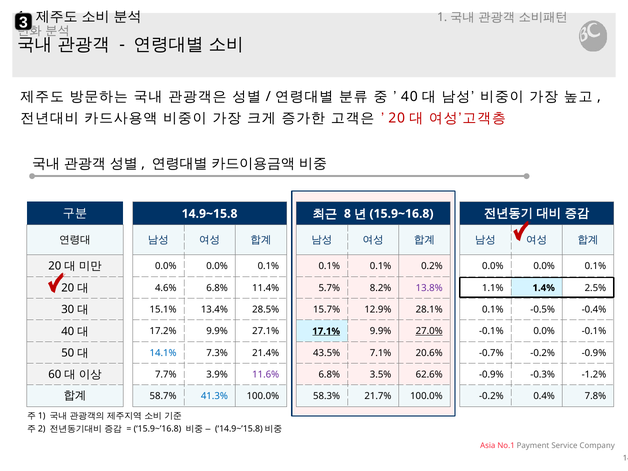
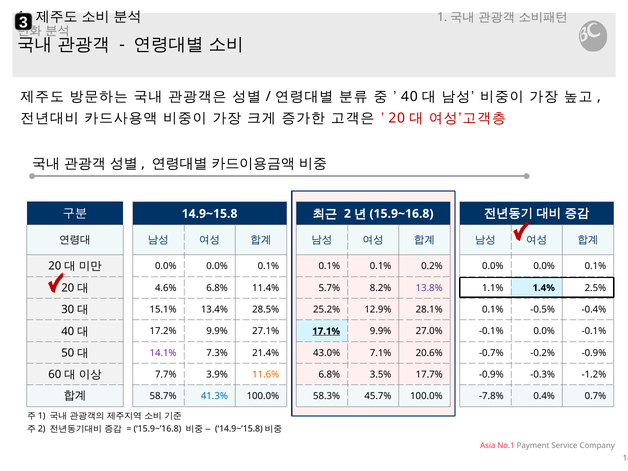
8: 8 -> 2
15.7%: 15.7% -> 25.2%
27.0% underline: present -> none
14.1% colour: blue -> purple
43.5%: 43.5% -> 43.0%
11.6% colour: purple -> orange
62.6%: 62.6% -> 17.7%
21.7%: 21.7% -> 45.7%
100.0% -0.2%: -0.2% -> -7.8%
7.8%: 7.8% -> 0.7%
